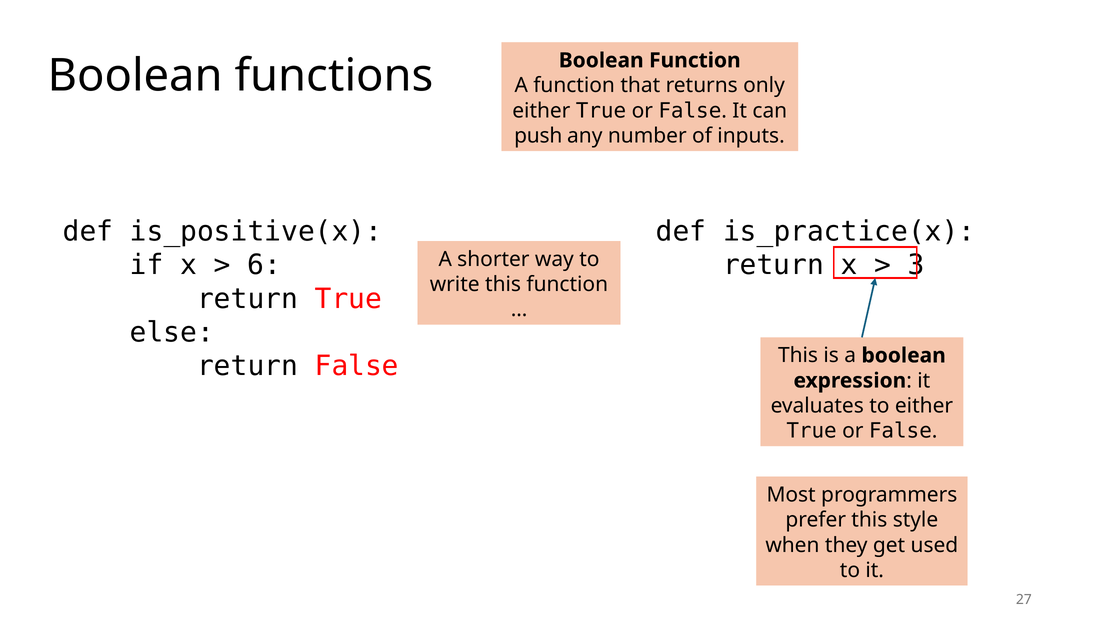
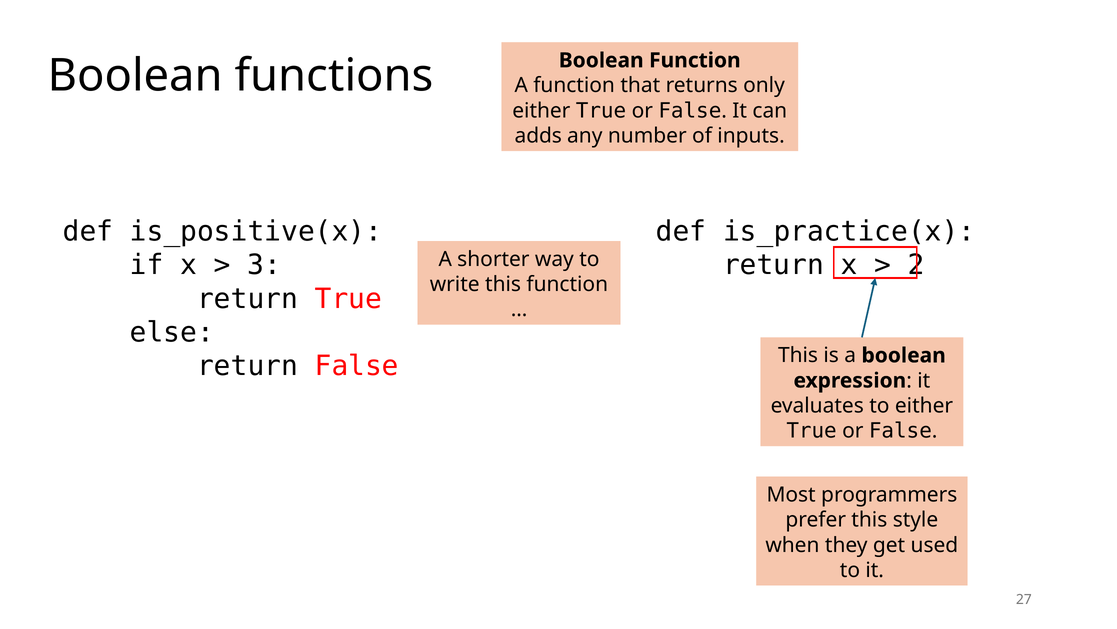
push: push -> adds
6: 6 -> 3
3: 3 -> 2
